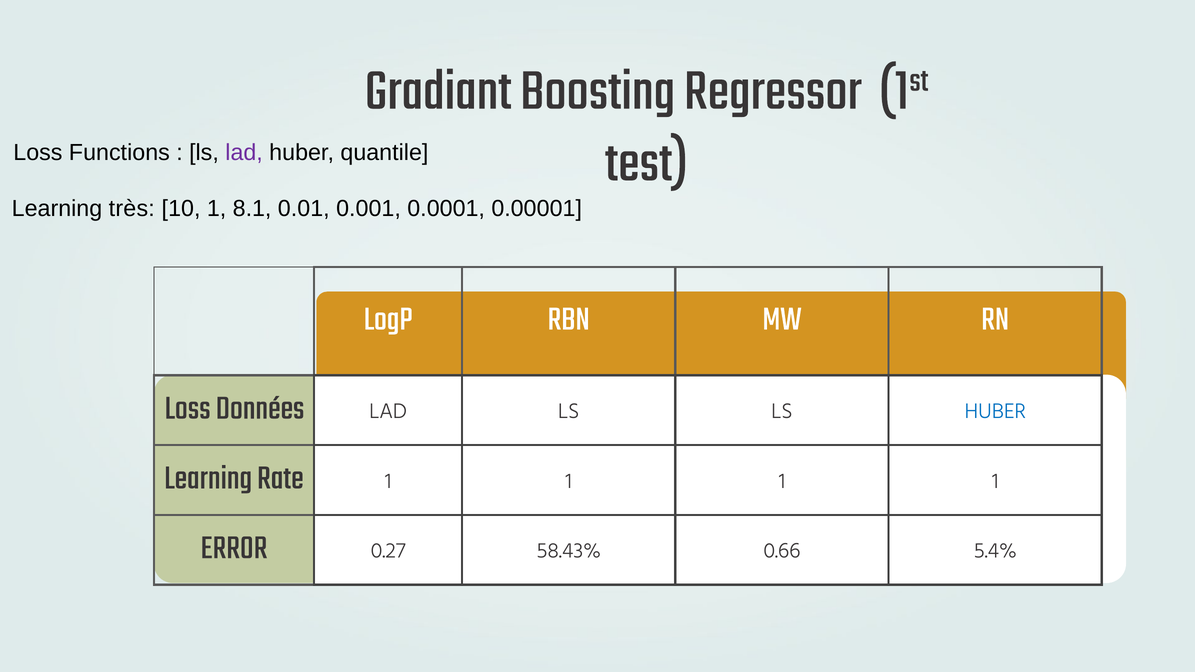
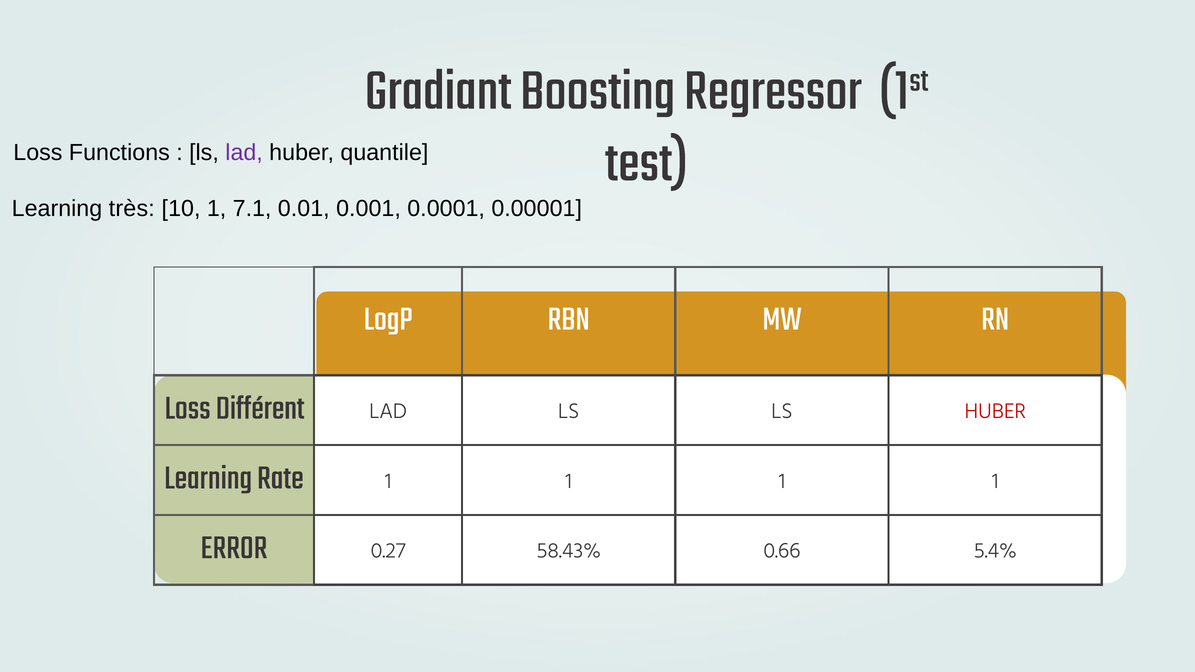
8.1: 8.1 -> 7.1
Données: Données -> Différent
HUBER at (995, 411) colour: blue -> red
